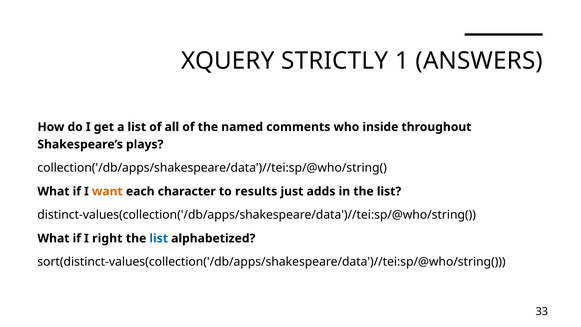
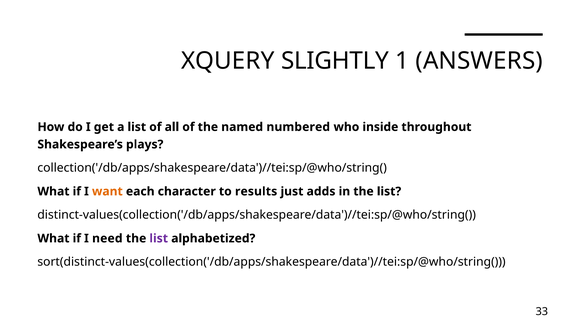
STRICTLY: STRICTLY -> SLIGHTLY
comments: comments -> numbered
right: right -> need
list at (159, 238) colour: blue -> purple
